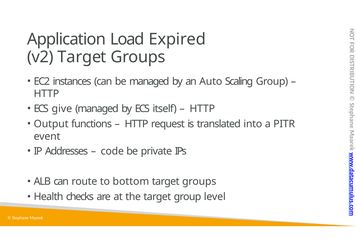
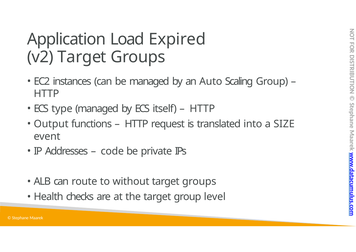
give: give -> type
PITR: PITR -> SIZE
bottom: bottom -> without
